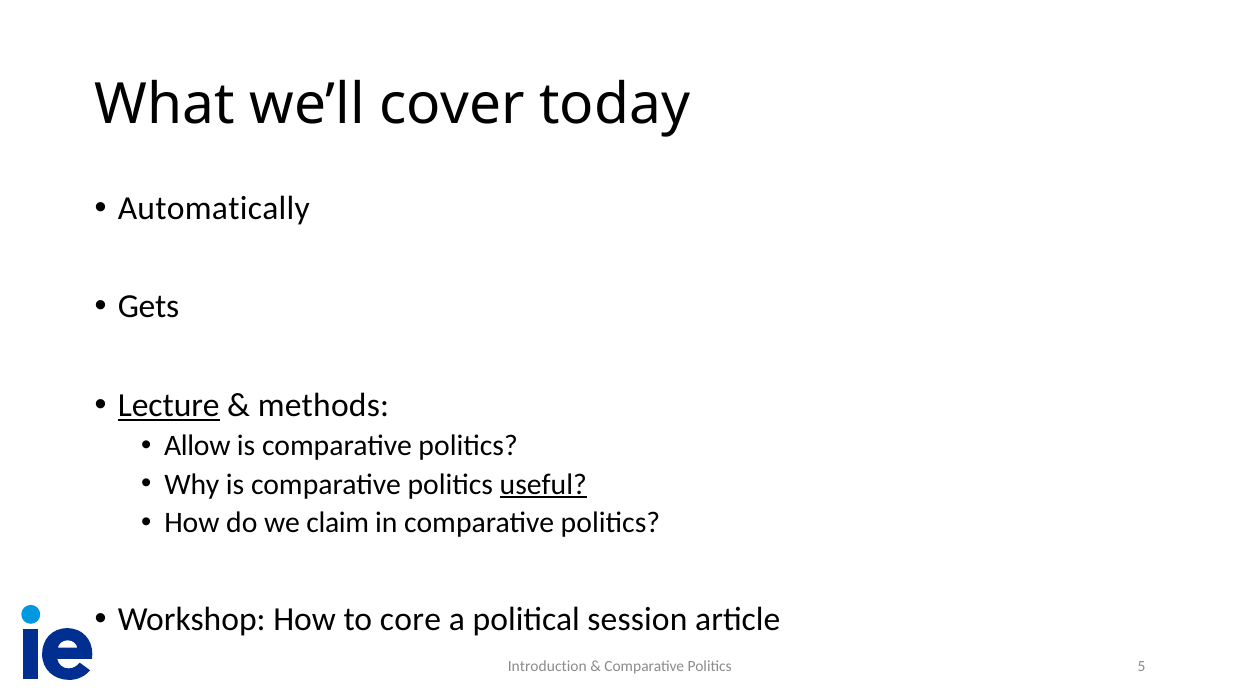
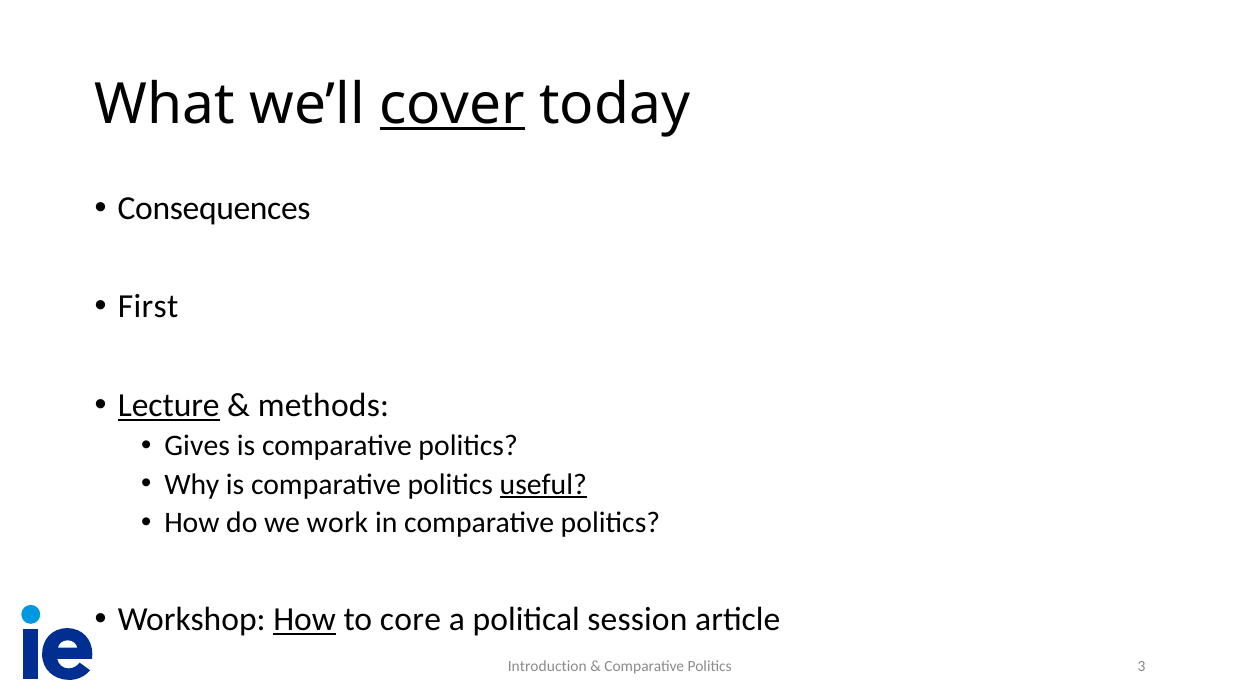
cover underline: none -> present
Automatically: Automatically -> Consequences
Gets: Gets -> First
Allow: Allow -> Gives
claim: claim -> work
How at (305, 619) underline: none -> present
5: 5 -> 3
